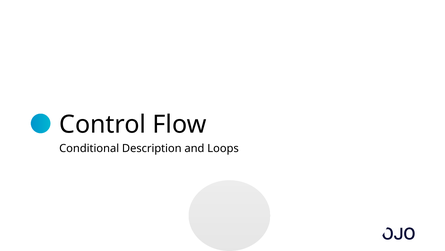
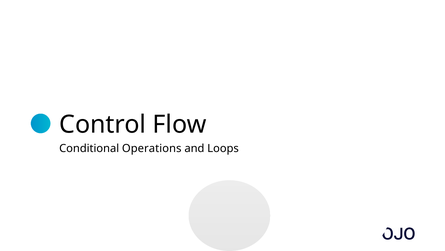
Description: Description -> Operations
